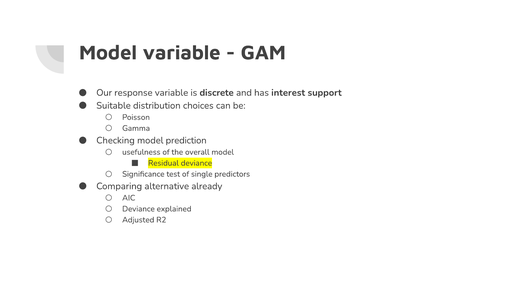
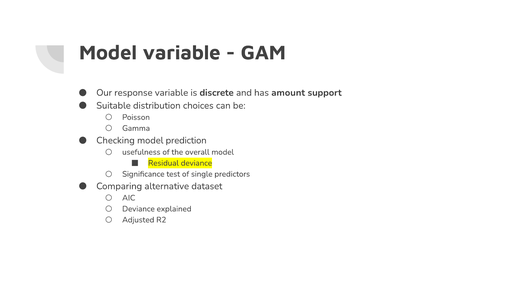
interest: interest -> amount
already: already -> dataset
